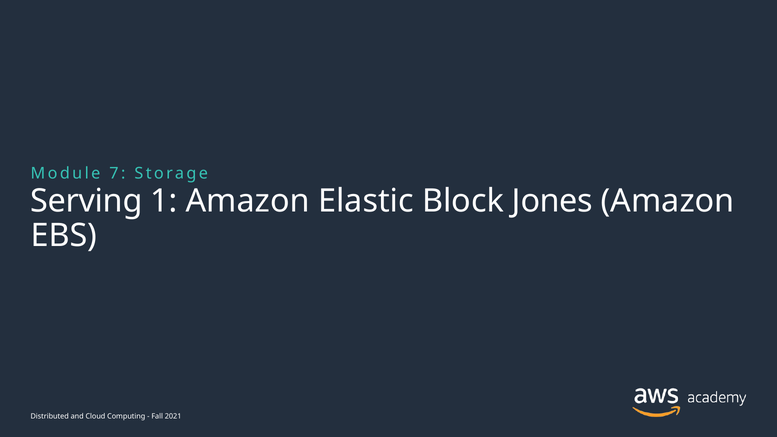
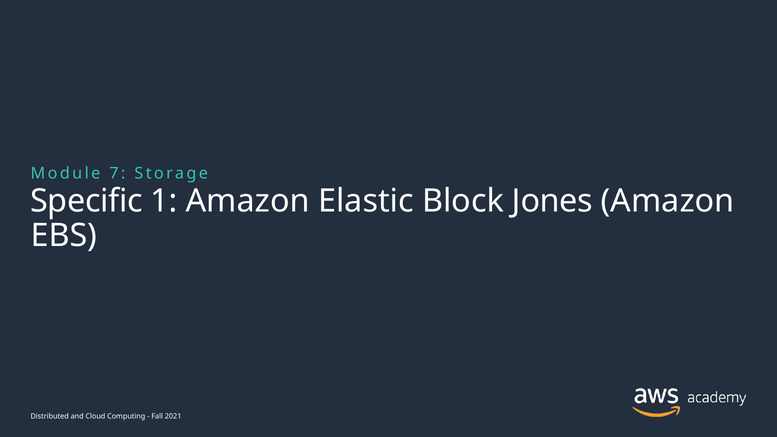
Serving: Serving -> Specific
